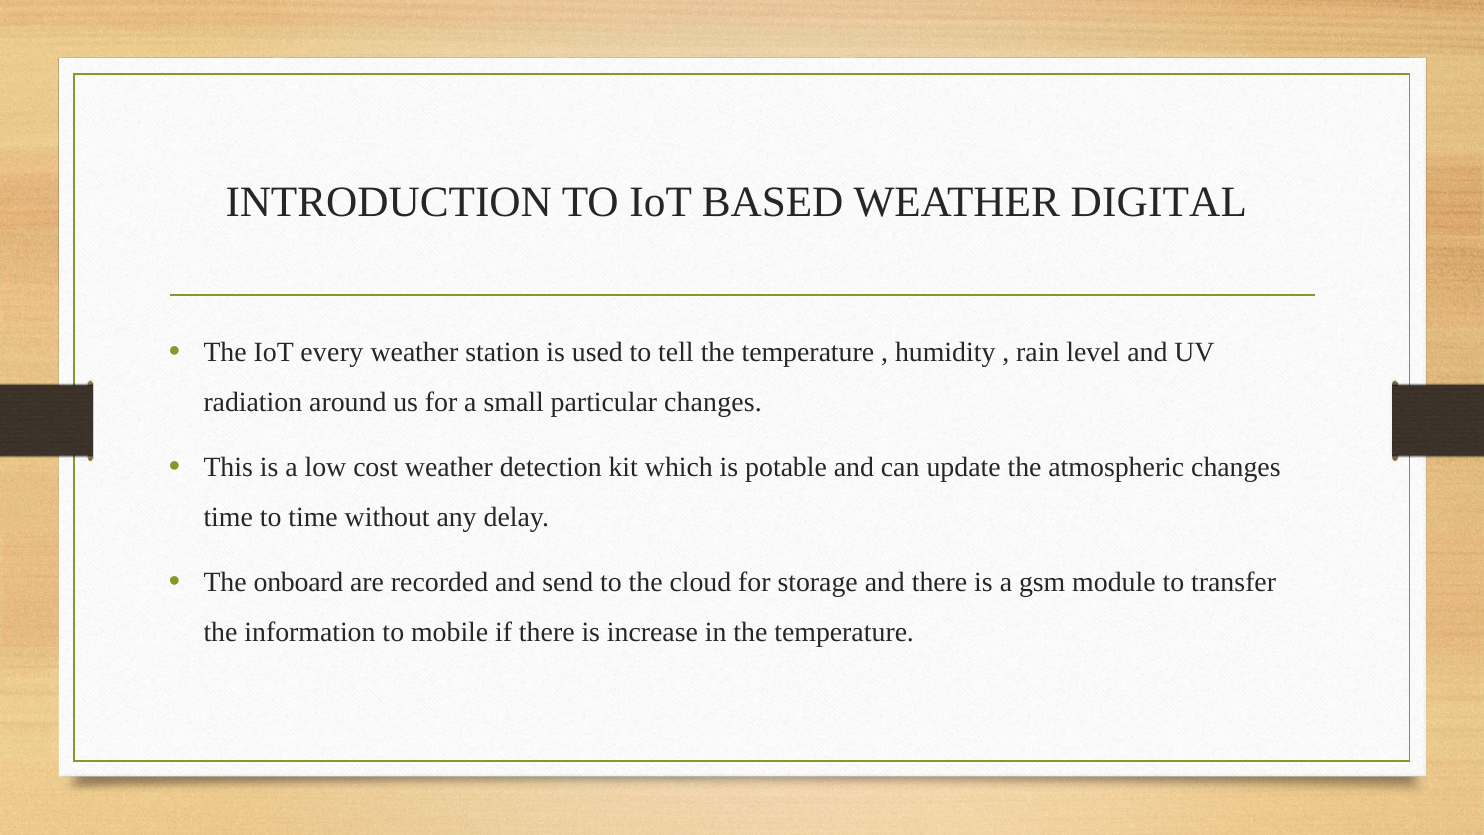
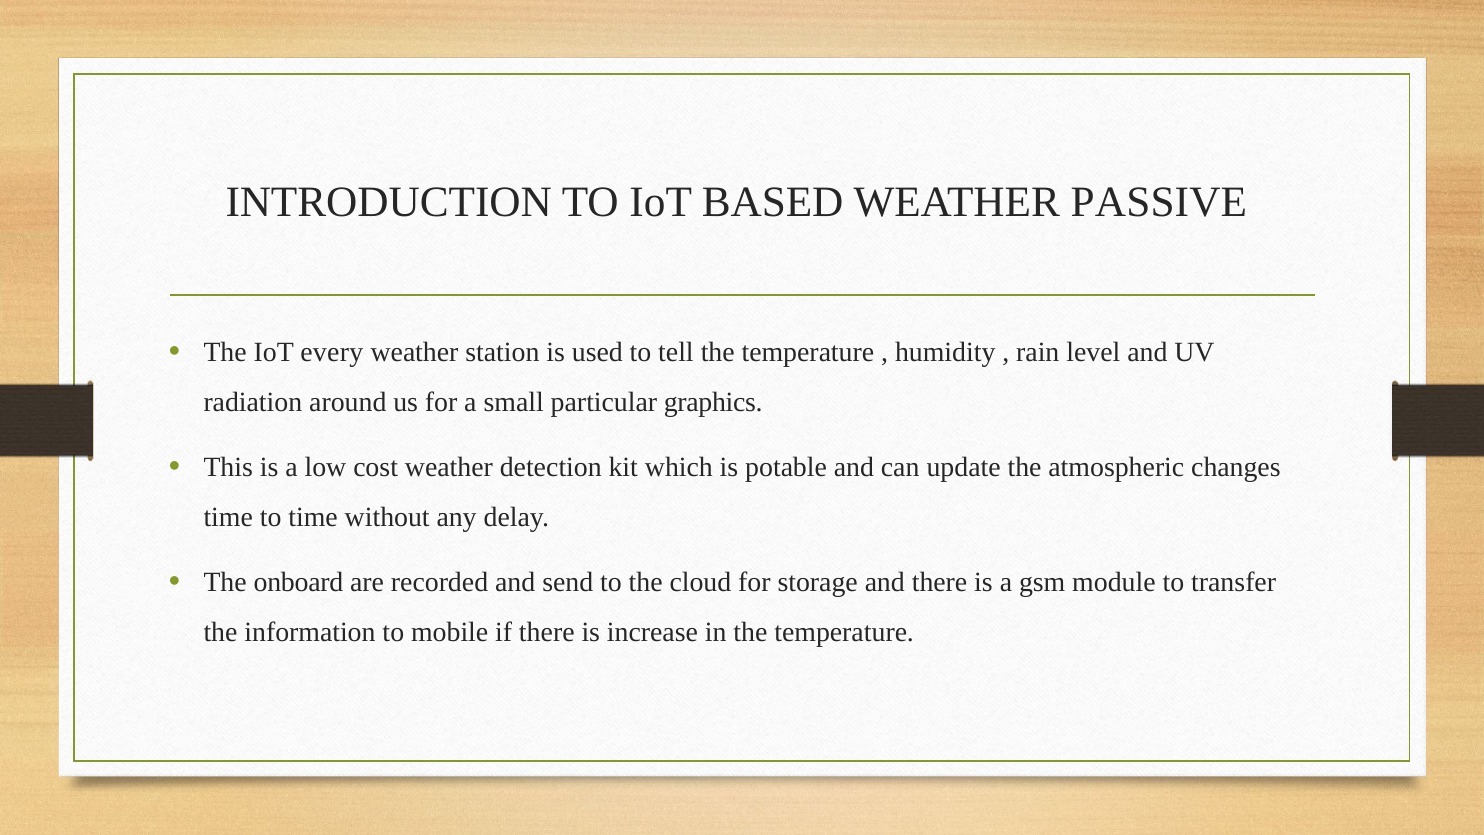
DIGITAL: DIGITAL -> PASSIVE
particular changes: changes -> graphics
